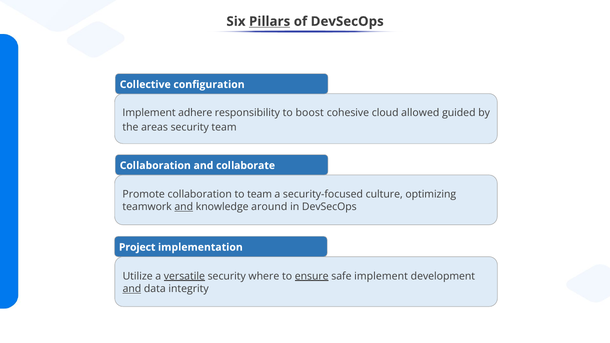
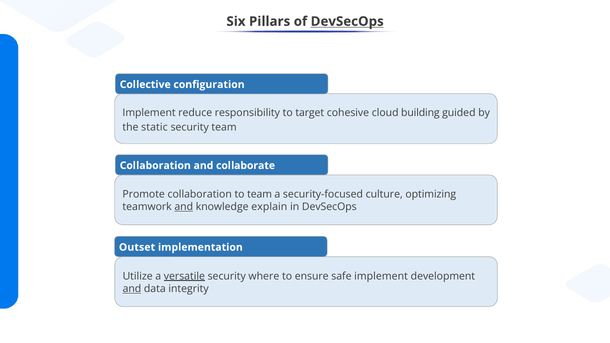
Pillars underline: present -> none
DevSecOps at (347, 21) underline: none -> present
adhere: adhere -> reduce
boost: boost -> target
allowed: allowed -> building
areas: areas -> static
around: around -> explain
Project: Project -> Outset
ensure underline: present -> none
